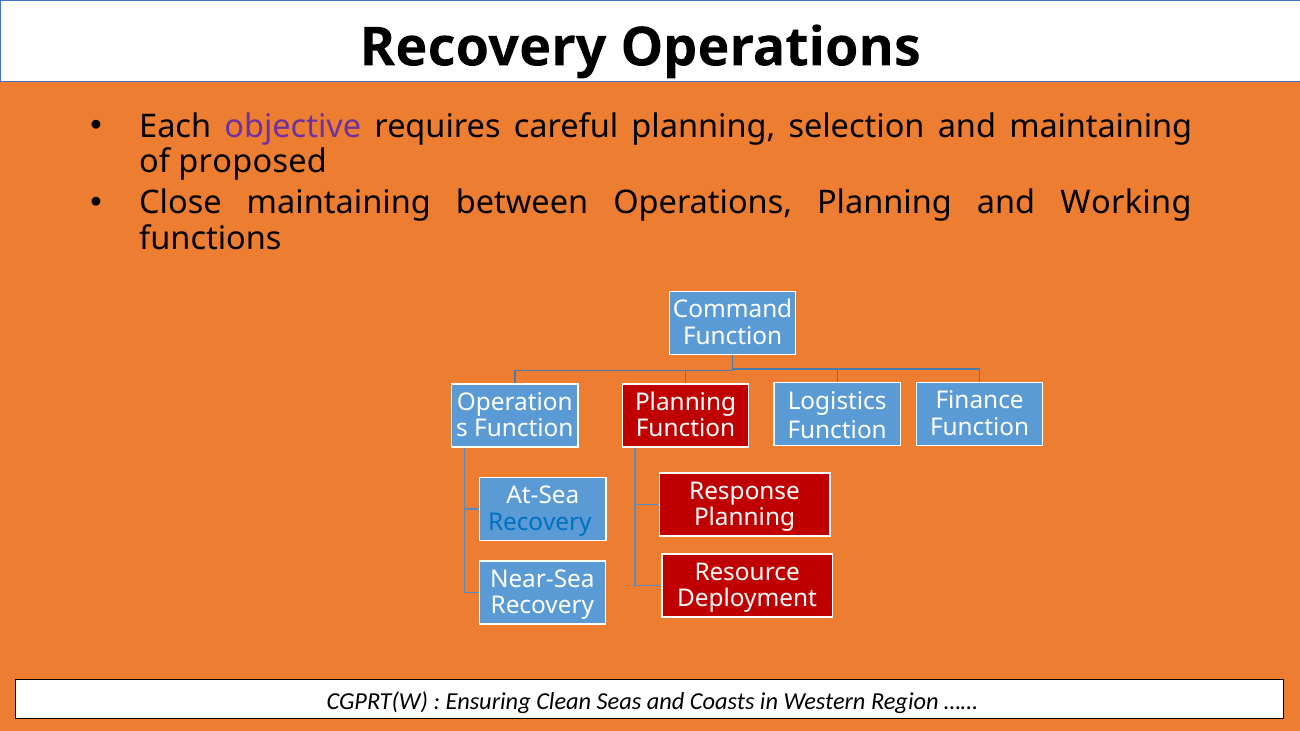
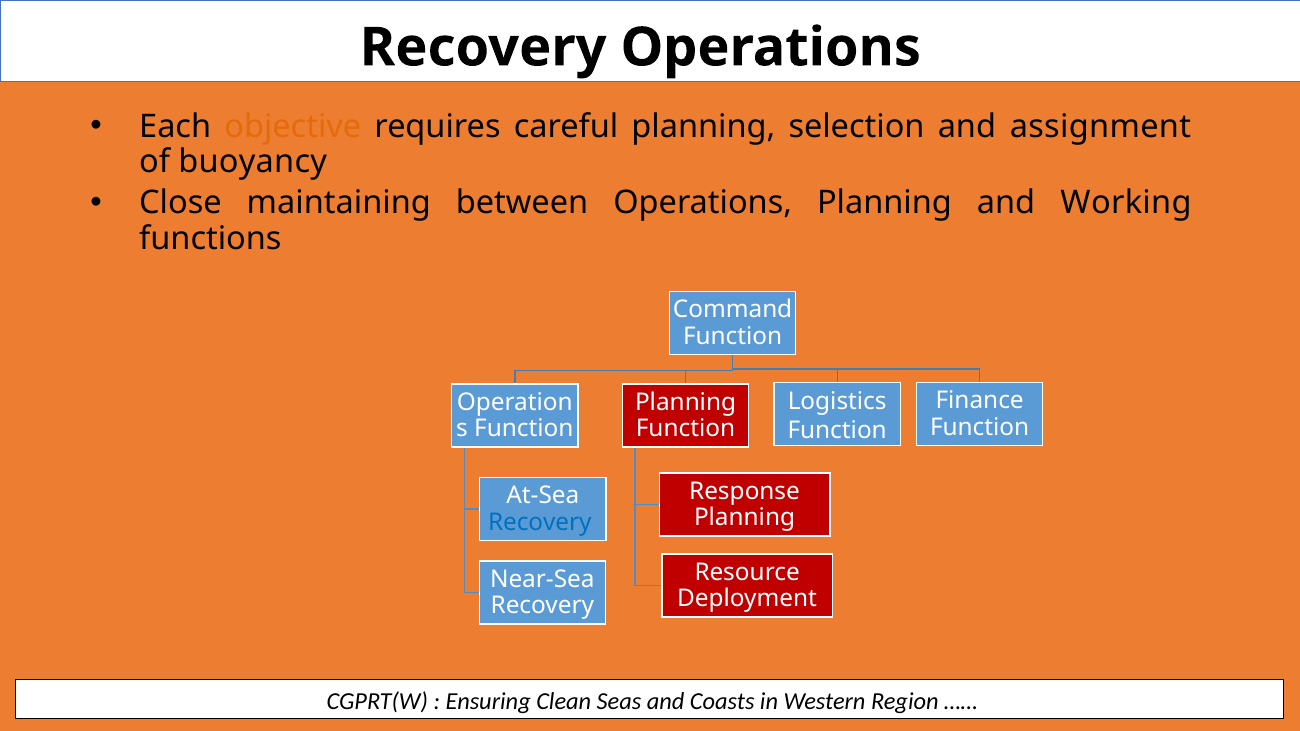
objective colour: purple -> orange
and maintaining: maintaining -> assignment
proposed: proposed -> buoyancy
